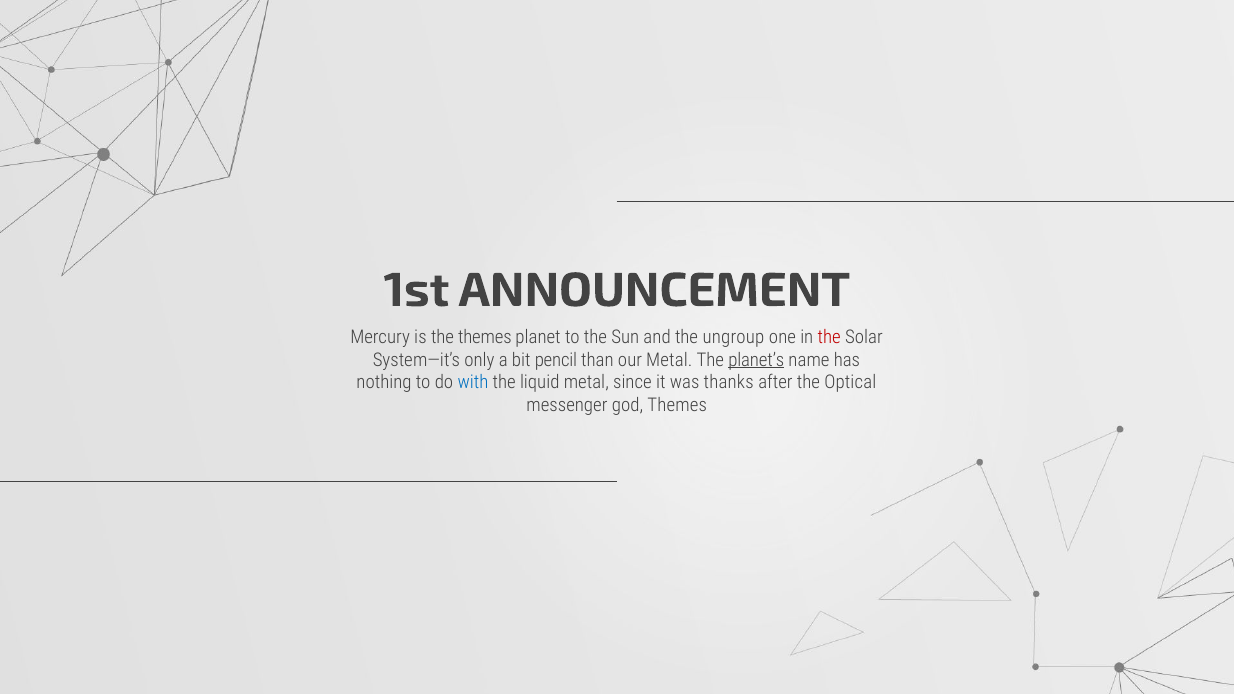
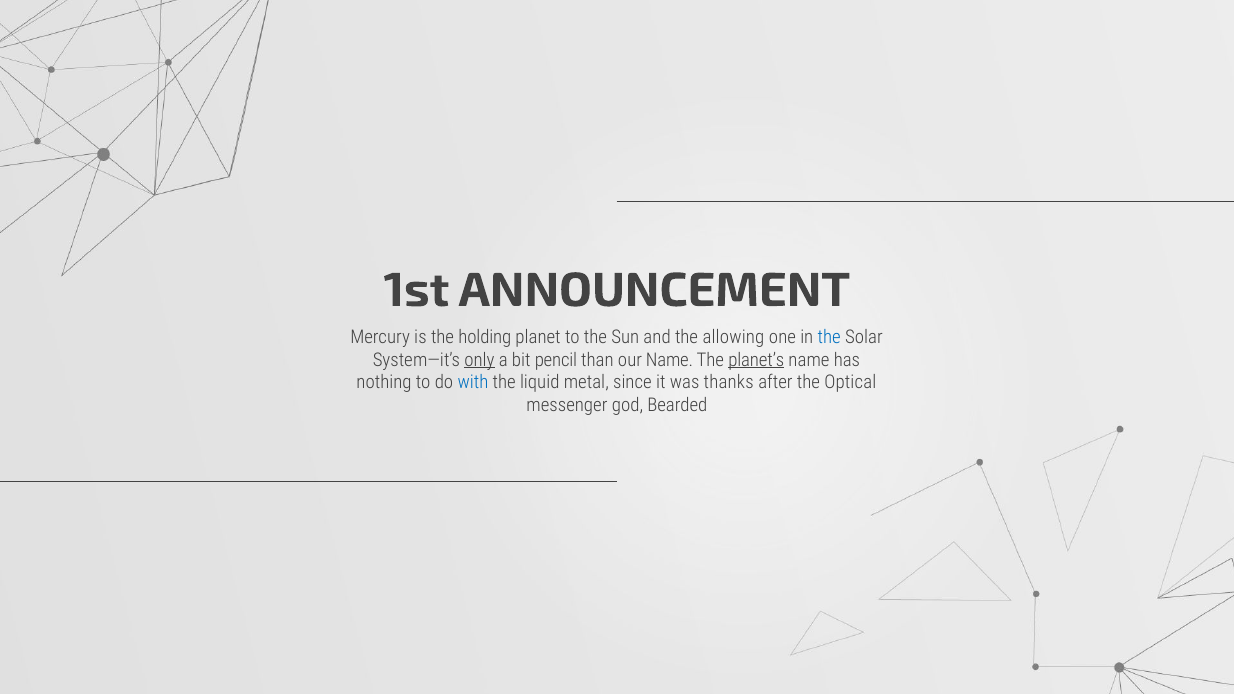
the themes: themes -> holding
ungroup: ungroup -> allowing
the at (829, 337) colour: red -> blue
only underline: none -> present
our Metal: Metal -> Name
god Themes: Themes -> Bearded
